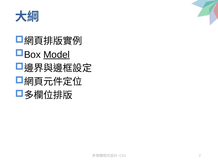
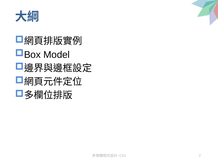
Model underline: present -> none
